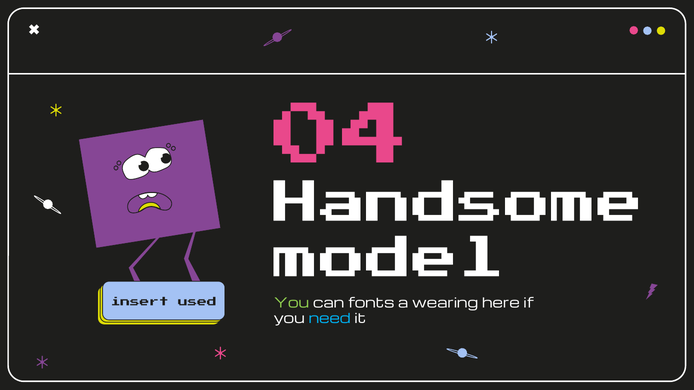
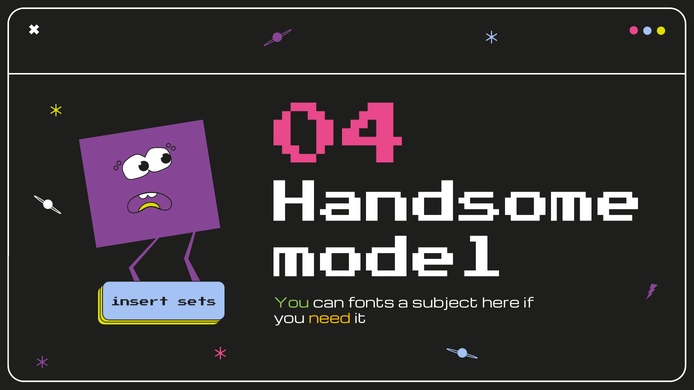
wearing: wearing -> subject
used: used -> sets
need colour: light blue -> yellow
